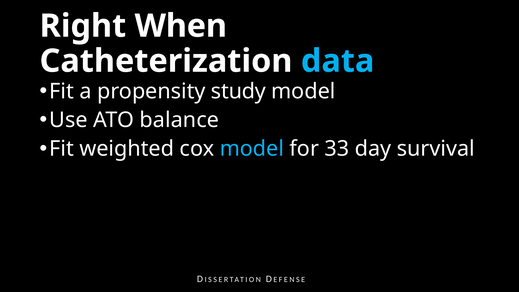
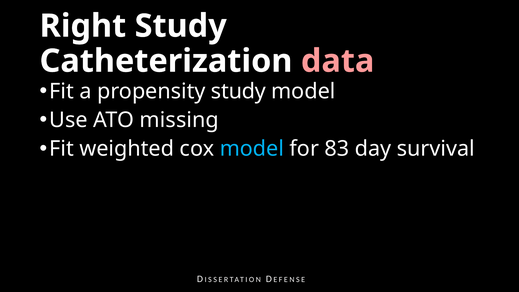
Right When: When -> Study
data colour: light blue -> pink
balance: balance -> missing
33: 33 -> 83
